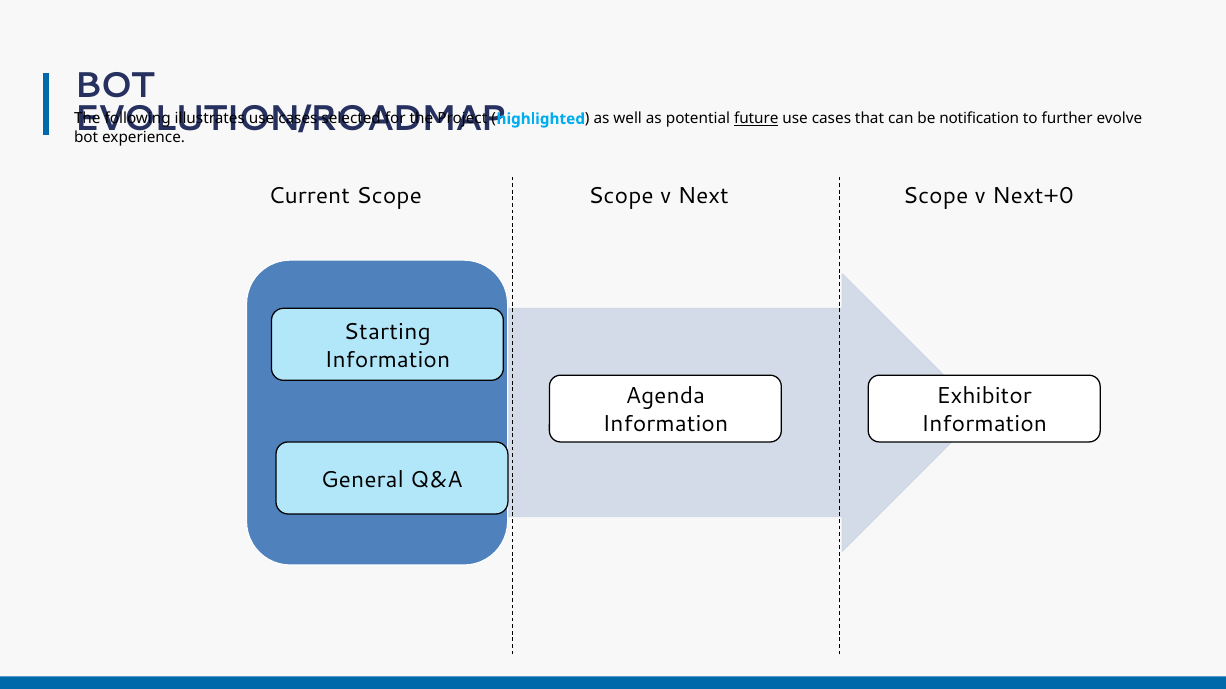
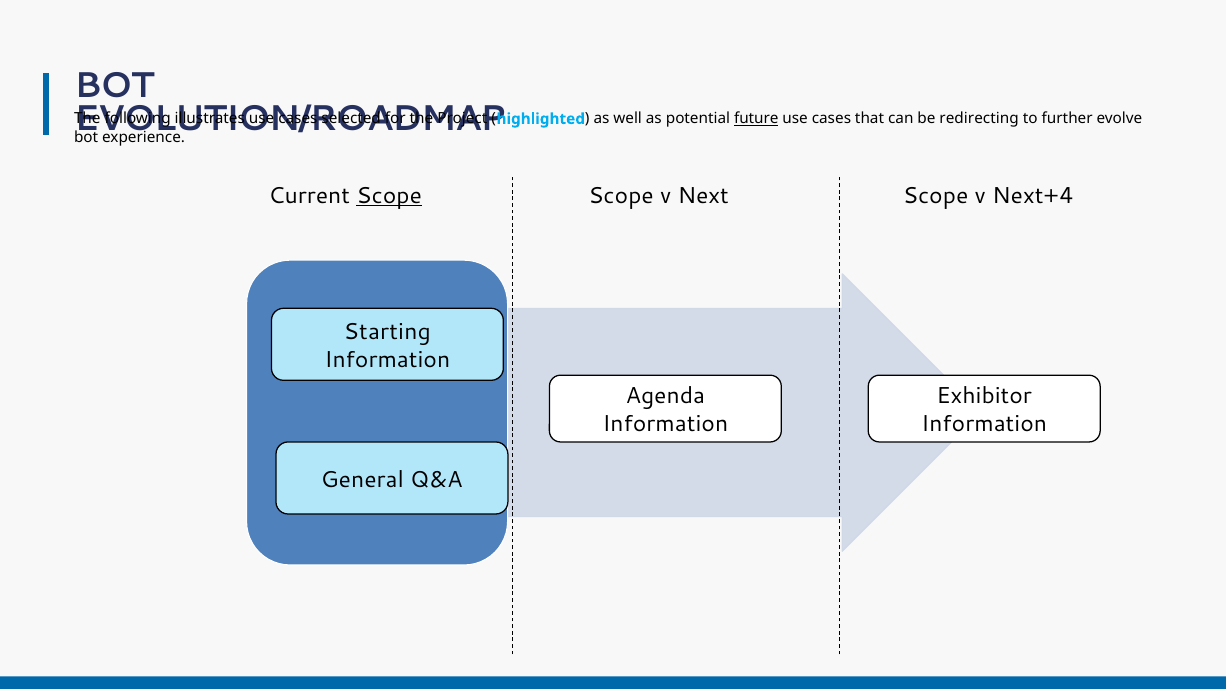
notification: notification -> redirecting
Scope at (389, 196) underline: none -> present
Next+0: Next+0 -> Next+4
